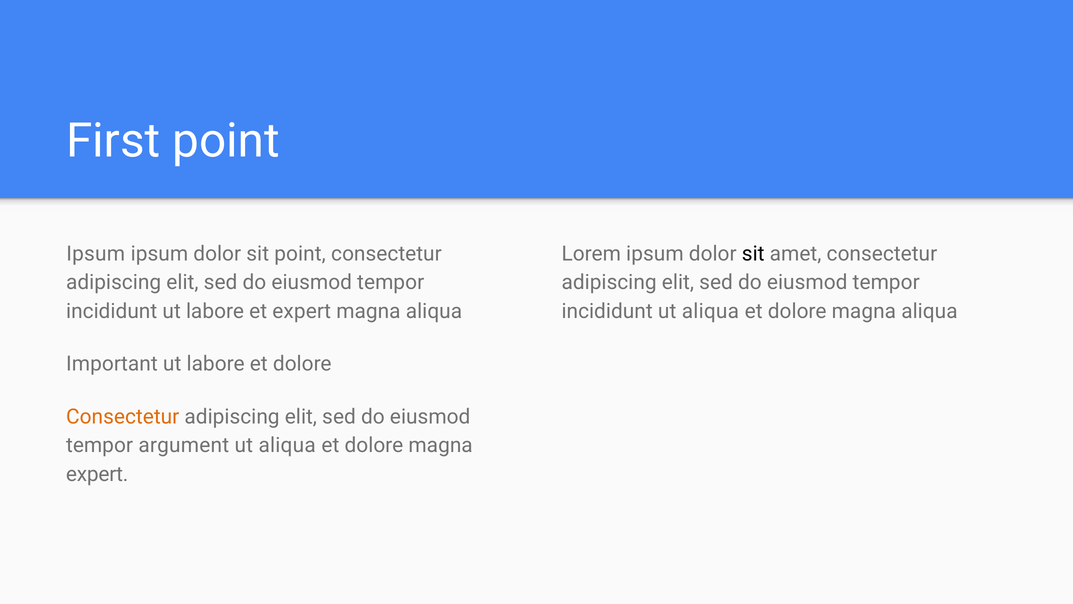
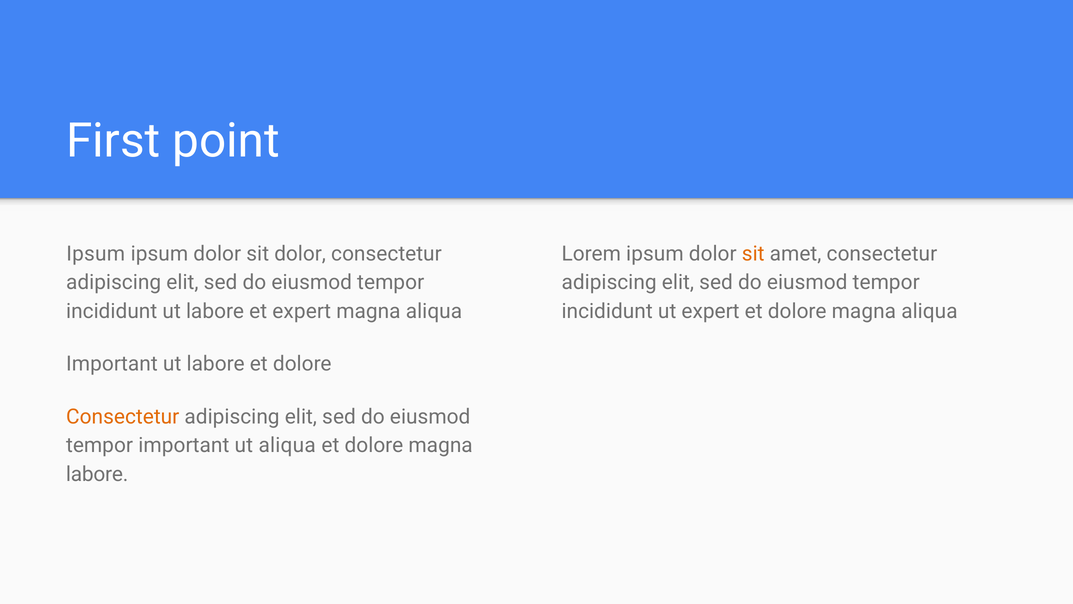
sit point: point -> dolor
sit at (753, 254) colour: black -> orange
incididunt ut aliqua: aliqua -> expert
tempor argument: argument -> important
expert at (97, 474): expert -> labore
